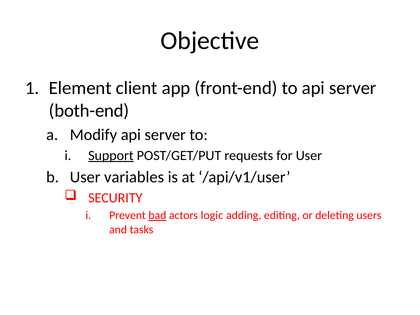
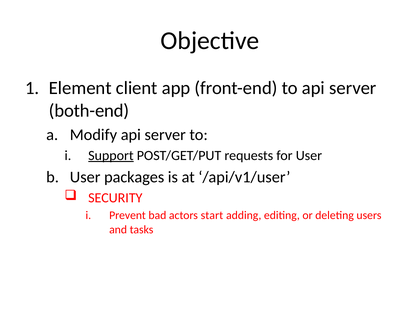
variables: variables -> packages
bad underline: present -> none
logic: logic -> start
